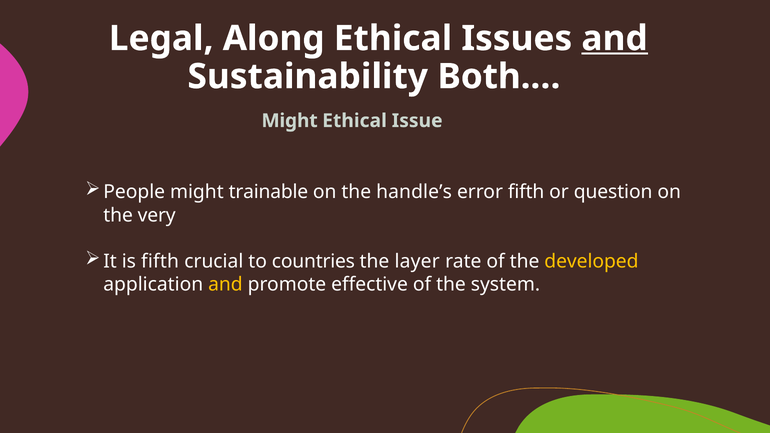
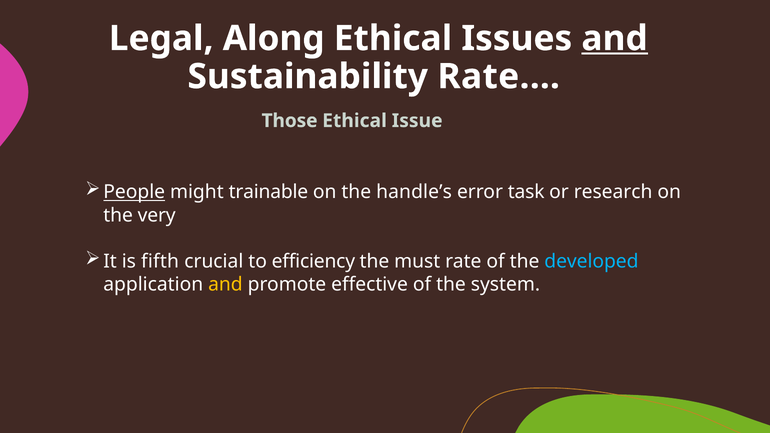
Both.…: Both.… -> Rate.…
Might at (290, 121): Might -> Those
People underline: none -> present
error fifth: fifth -> task
question: question -> research
countries: countries -> efficiency
layer: layer -> must
developed colour: yellow -> light blue
